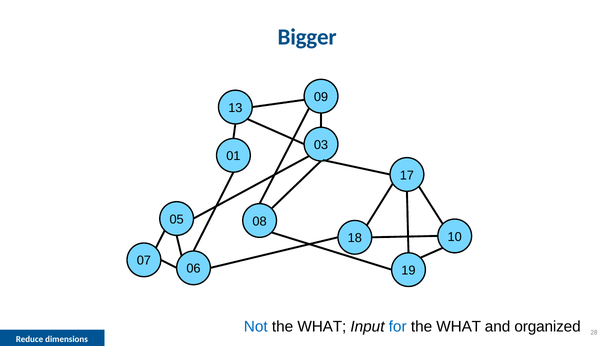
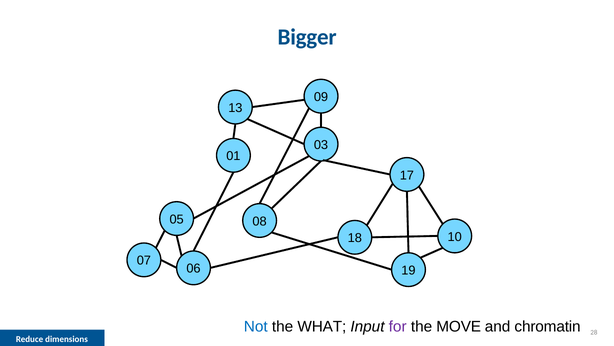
for colour: blue -> purple
WHAT at (459, 326): WHAT -> MOVE
organized: organized -> chromatin
